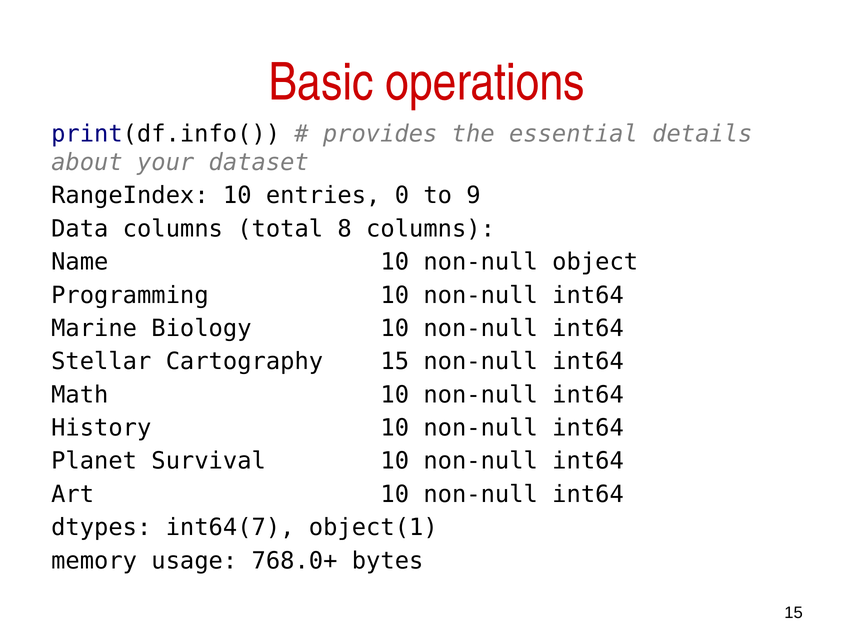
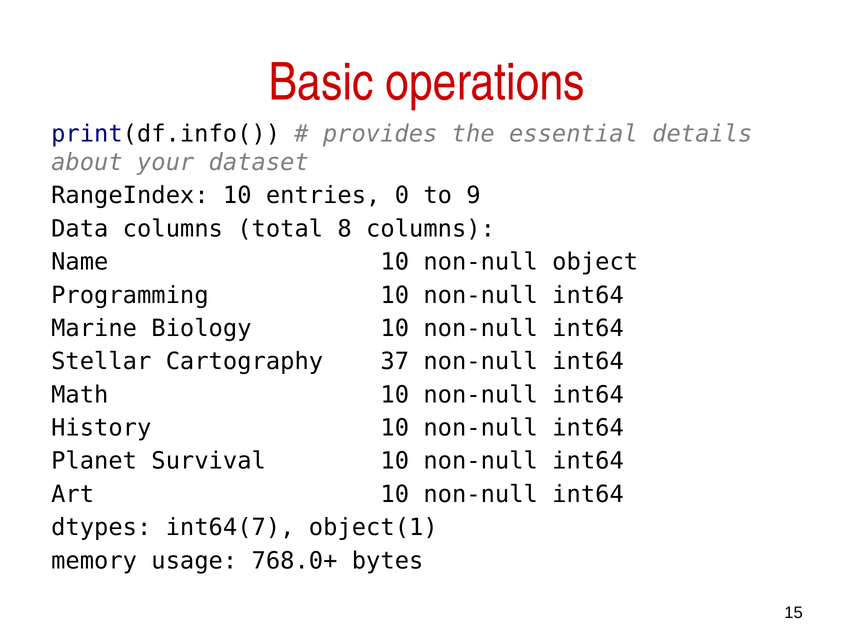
Cartography 15: 15 -> 37
